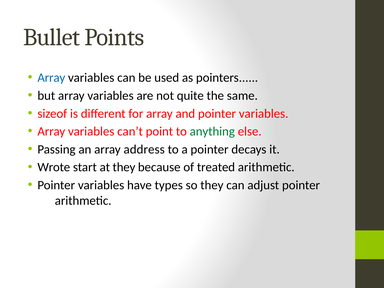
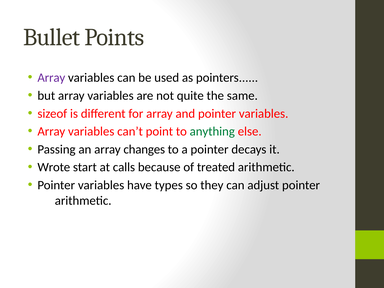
Array at (51, 78) colour: blue -> purple
address: address -> changes
at they: they -> calls
